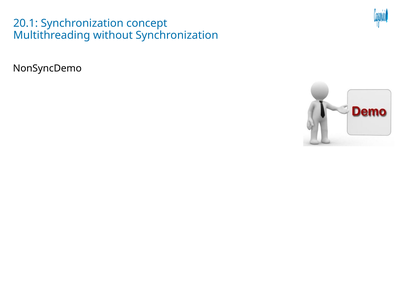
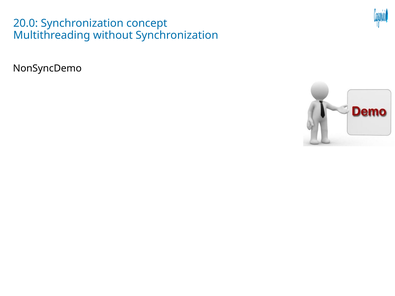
20.1: 20.1 -> 20.0
